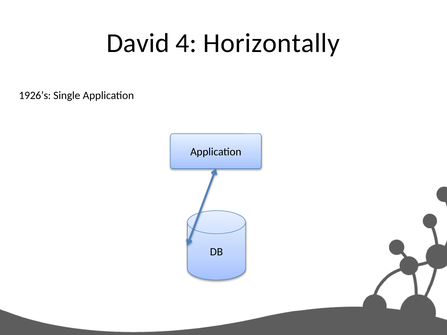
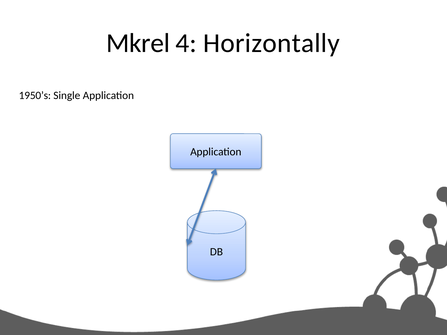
David: David -> Mkrel
1926’s: 1926’s -> 1950’s
